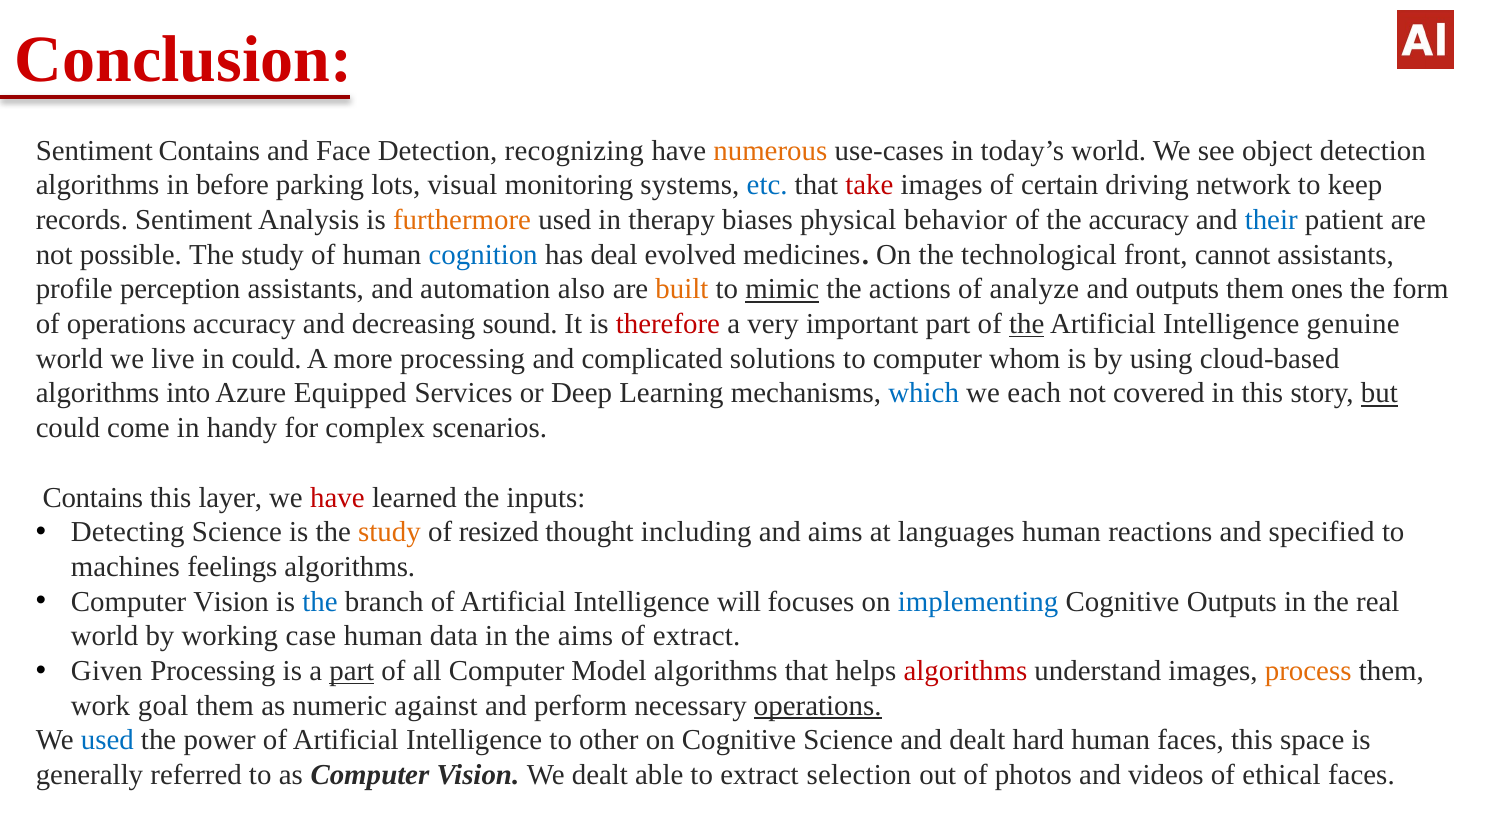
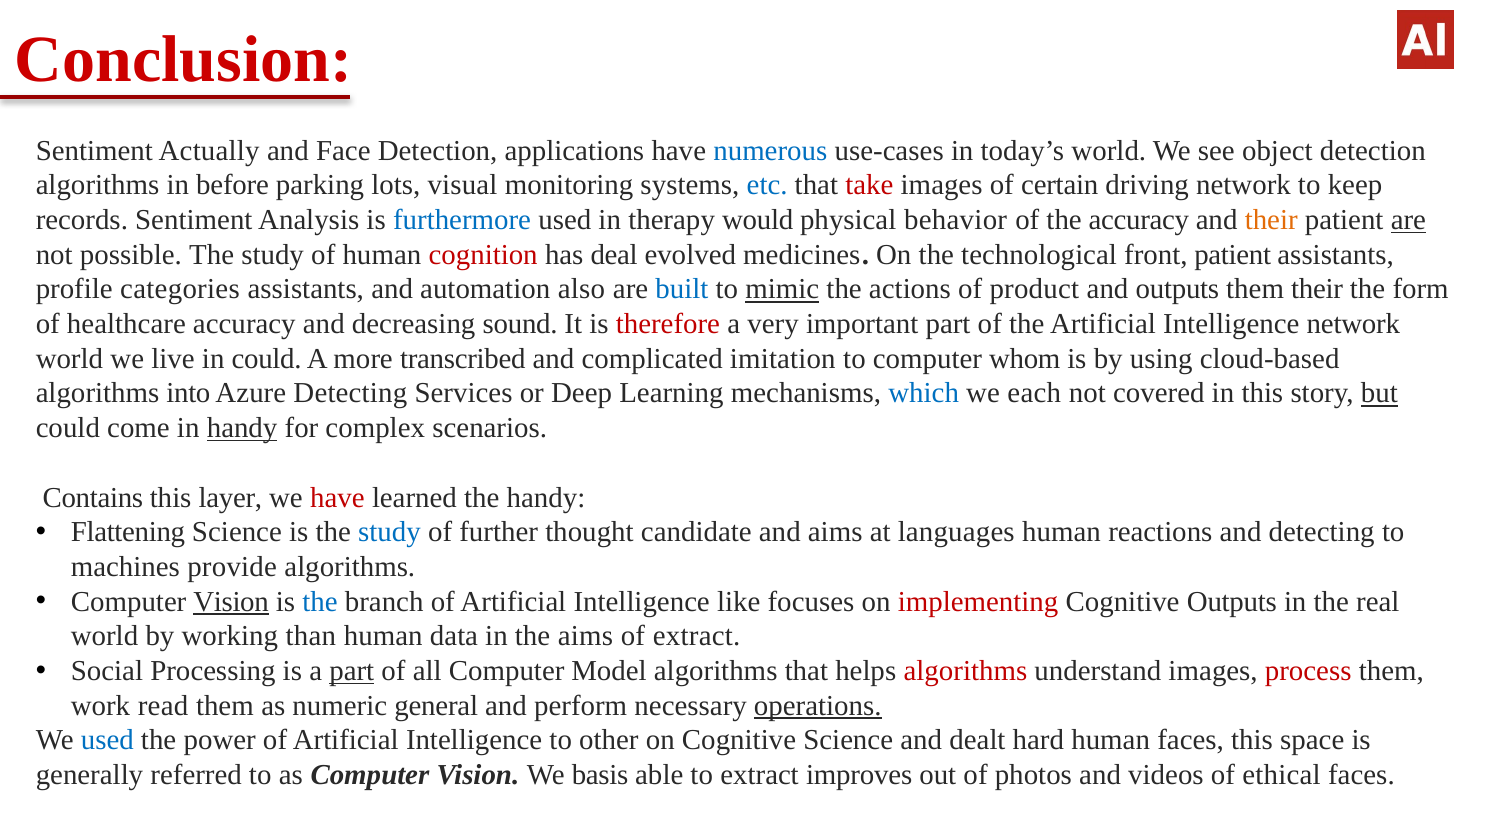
Sentiment Contains: Contains -> Actually
recognizing: recognizing -> applications
numerous colour: orange -> blue
furthermore colour: orange -> blue
biases: biases -> would
their at (1271, 220) colour: blue -> orange
are at (1408, 220) underline: none -> present
cognition colour: blue -> red
front cannot: cannot -> patient
perception: perception -> categories
built colour: orange -> blue
analyze: analyze -> product
them ones: ones -> their
of operations: operations -> healthcare
the at (1027, 324) underline: present -> none
Intelligence genuine: genuine -> network
more processing: processing -> transcribed
solutions: solutions -> imitation
Azure Equipped: Equipped -> Detecting
handy at (242, 428) underline: none -> present
the inputs: inputs -> handy
Detecting: Detecting -> Flattening
study at (390, 532) colour: orange -> blue
resized: resized -> further
including: including -> candidate
and specified: specified -> detecting
feelings: feelings -> provide
Vision at (231, 601) underline: none -> present
will: will -> like
implementing colour: blue -> red
case: case -> than
Given: Given -> Social
process colour: orange -> red
goal: goal -> read
against: against -> general
We dealt: dealt -> basis
selection: selection -> improves
